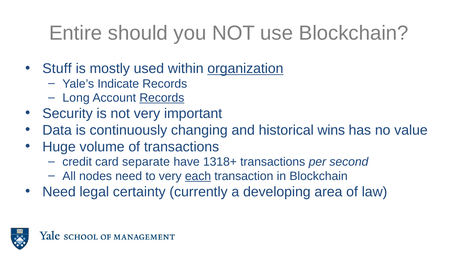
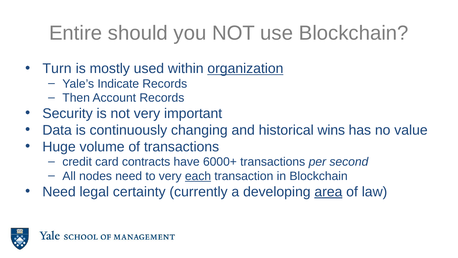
Stuff: Stuff -> Turn
Long: Long -> Then
Records at (162, 98) underline: present -> none
separate: separate -> contracts
1318+: 1318+ -> 6000+
area underline: none -> present
